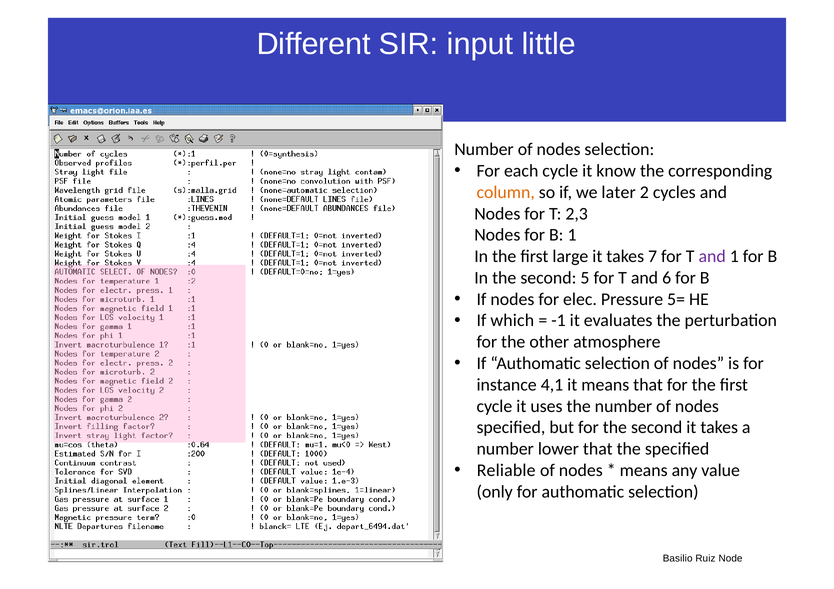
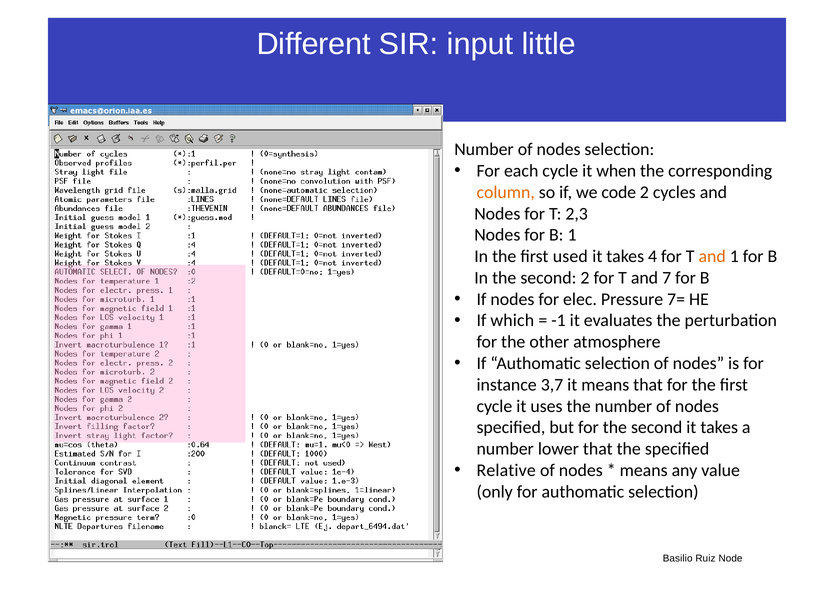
know: know -> when
later: later -> code
large: large -> used
7: 7 -> 4
and at (712, 257) colour: purple -> orange
second 5: 5 -> 2
6: 6 -> 7
5=: 5= -> 7=
4,1: 4,1 -> 3,7
Reliable: Reliable -> Relative
